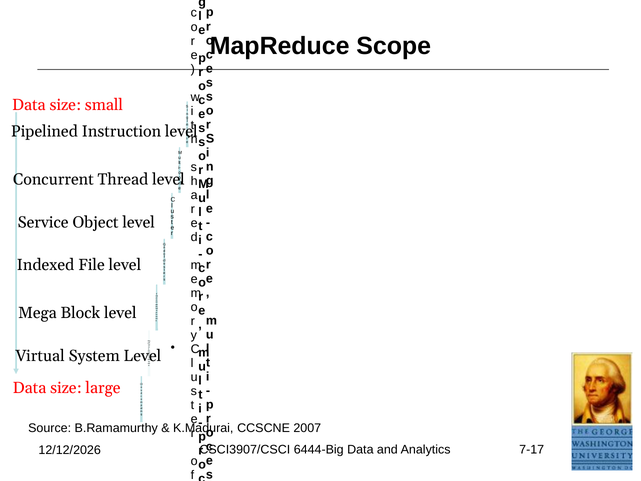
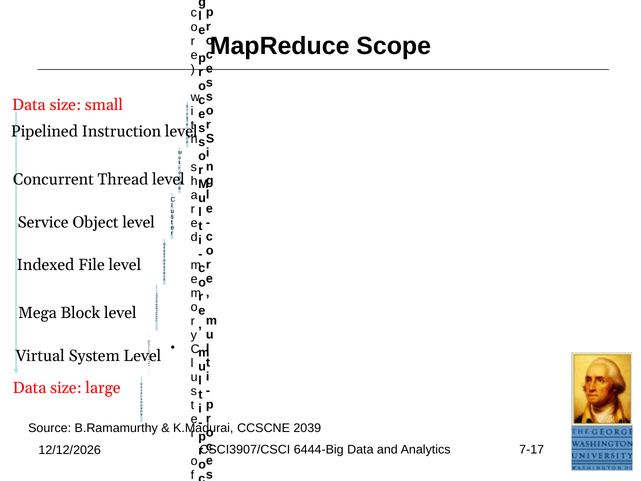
2007: 2007 -> 2039
